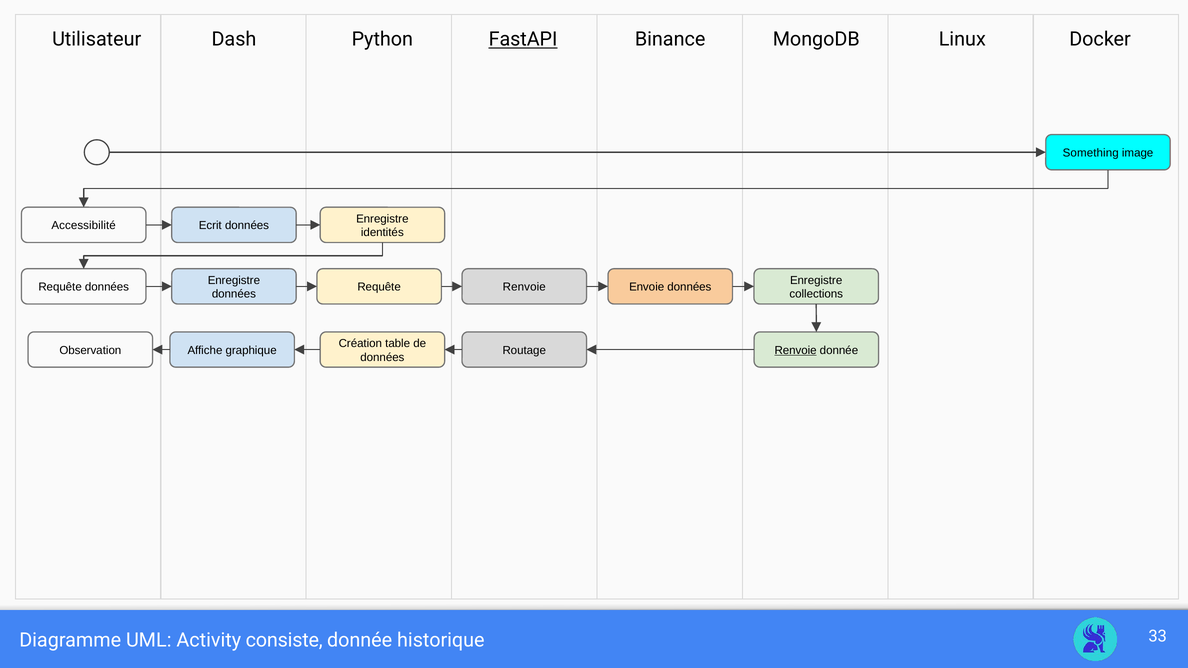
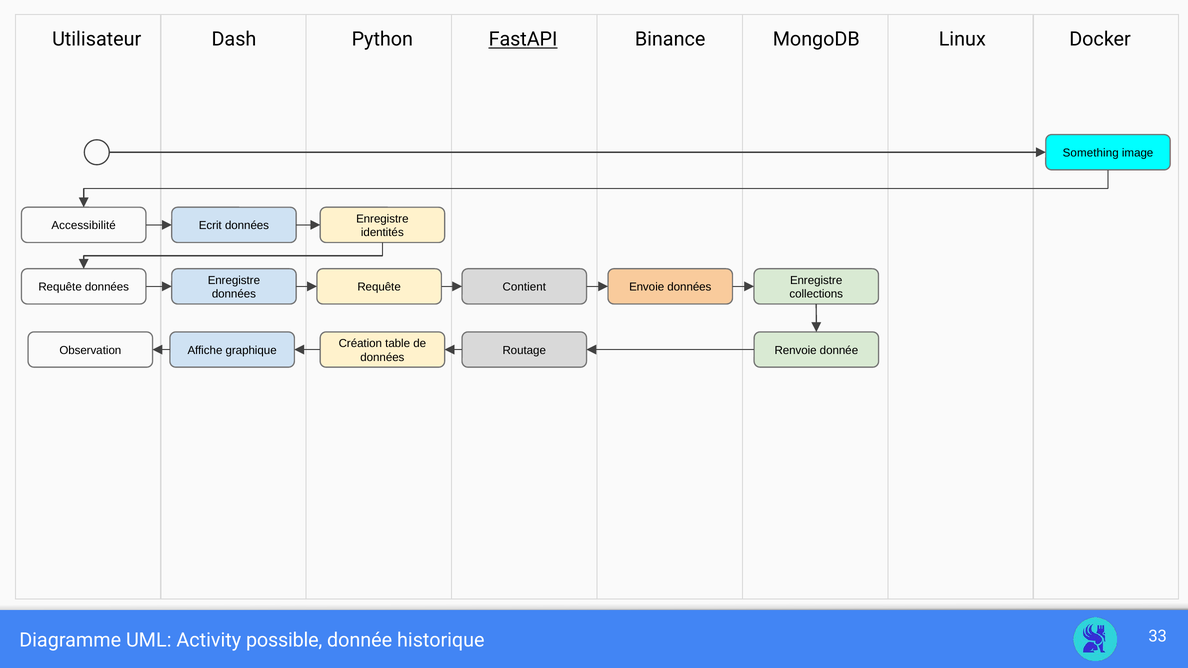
Renvoie at (524, 287): Renvoie -> Contient
Renvoie at (796, 350) underline: present -> none
consiste: consiste -> possible
